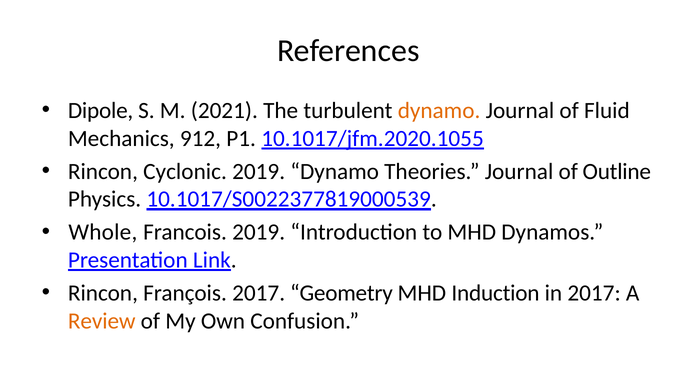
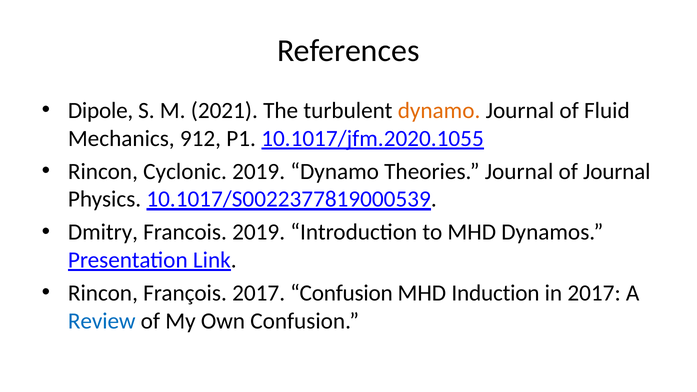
of Outline: Outline -> Journal
Whole: Whole -> Dmitry
2017 Geometry: Geometry -> Confusion
Review colour: orange -> blue
